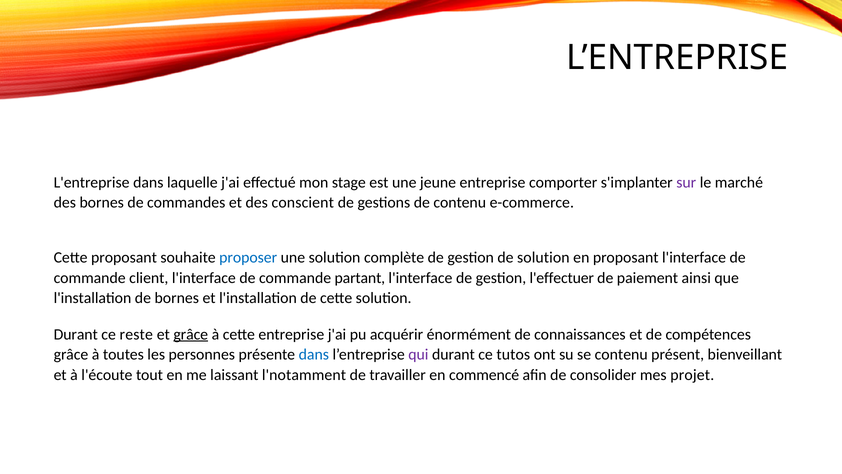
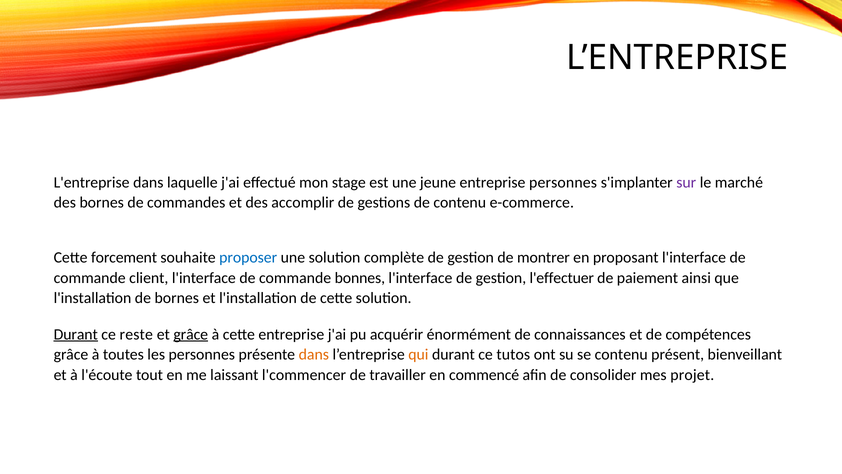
entreprise comporter: comporter -> personnes
conscient: conscient -> accomplir
Cette proposant: proposant -> forcement
de solution: solution -> montrer
partant: partant -> bonnes
Durant at (76, 334) underline: none -> present
dans at (314, 354) colour: blue -> orange
qui colour: purple -> orange
l'notamment: l'notamment -> l'commencer
